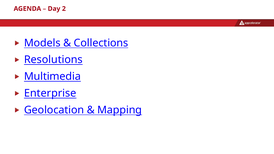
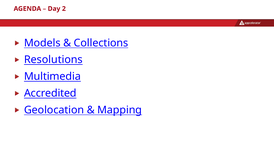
Enterprise: Enterprise -> Accredited
